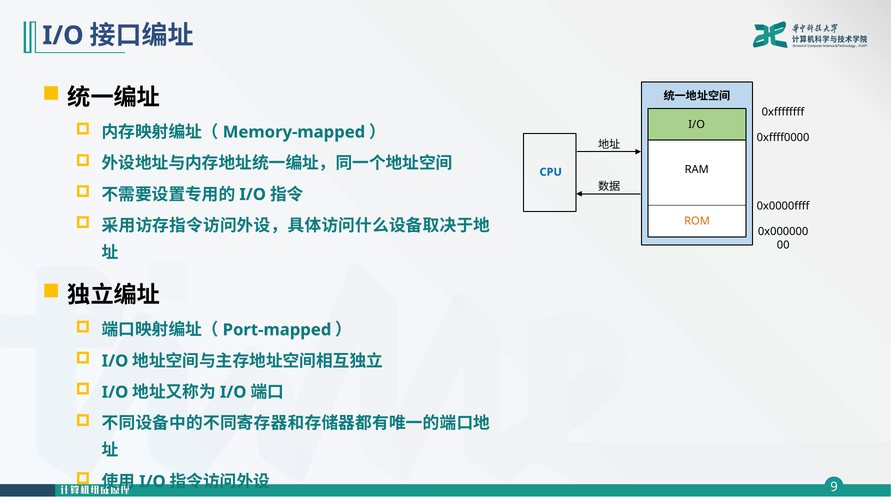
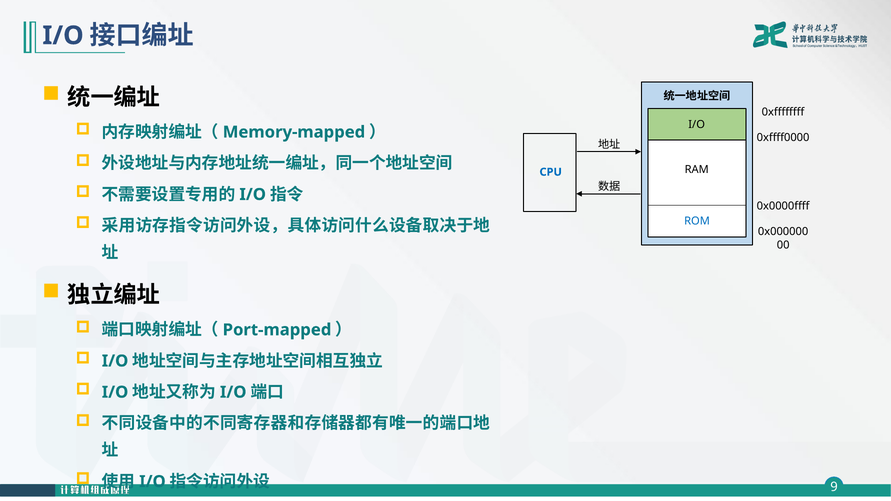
ROM colour: orange -> blue
